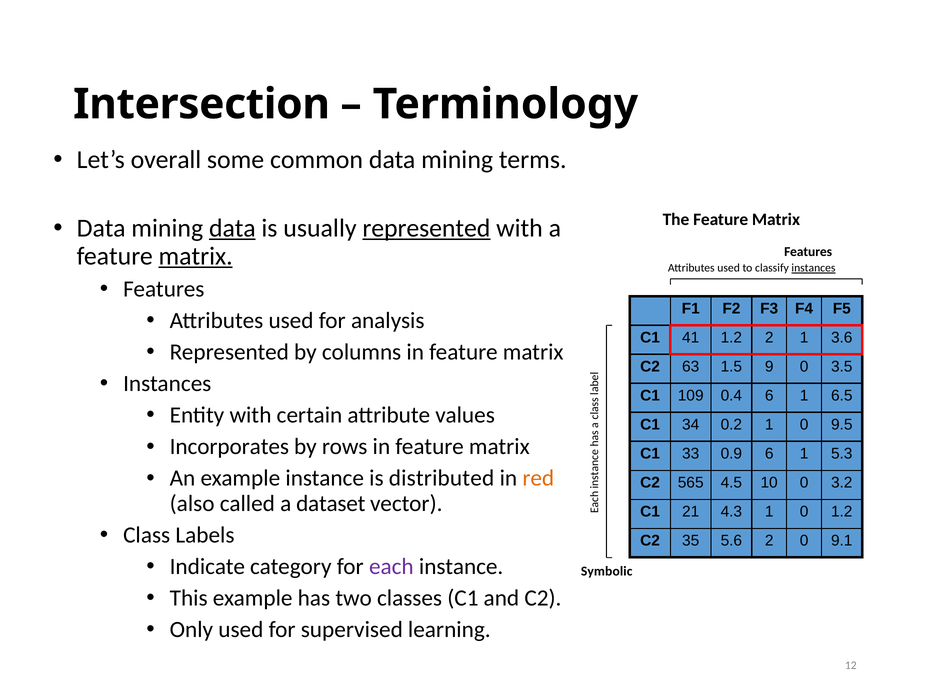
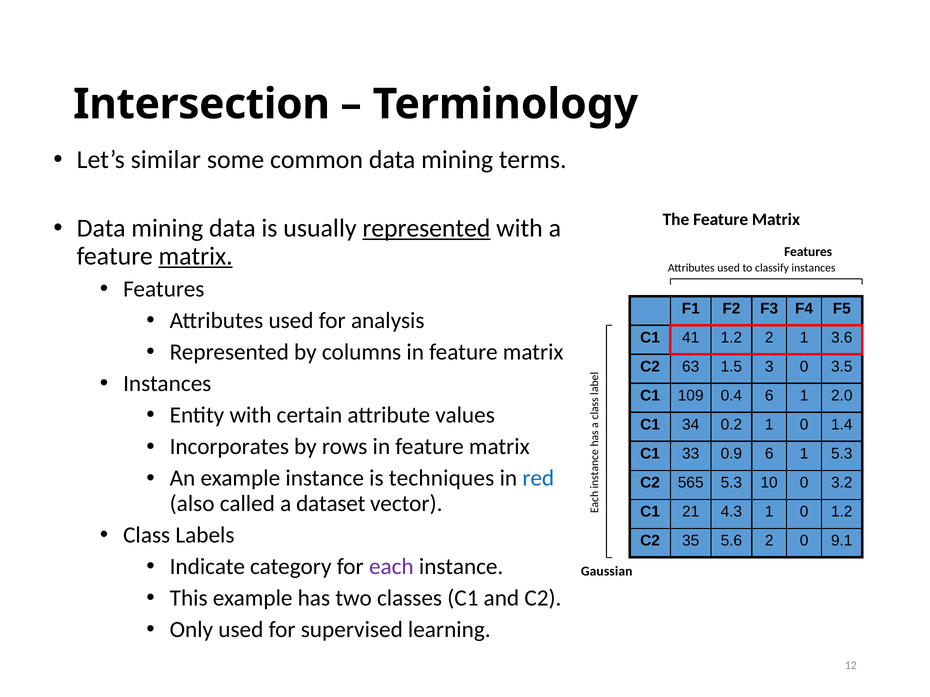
overall: overall -> similar
data at (232, 228) underline: present -> none
instances at (813, 268) underline: present -> none
9: 9 -> 3
6.5: 6.5 -> 2.0
9.5: 9.5 -> 1.4
distributed: distributed -> techniques
red colour: orange -> blue
565 4.5: 4.5 -> 5.3
Symbolic: Symbolic -> Gaussian
